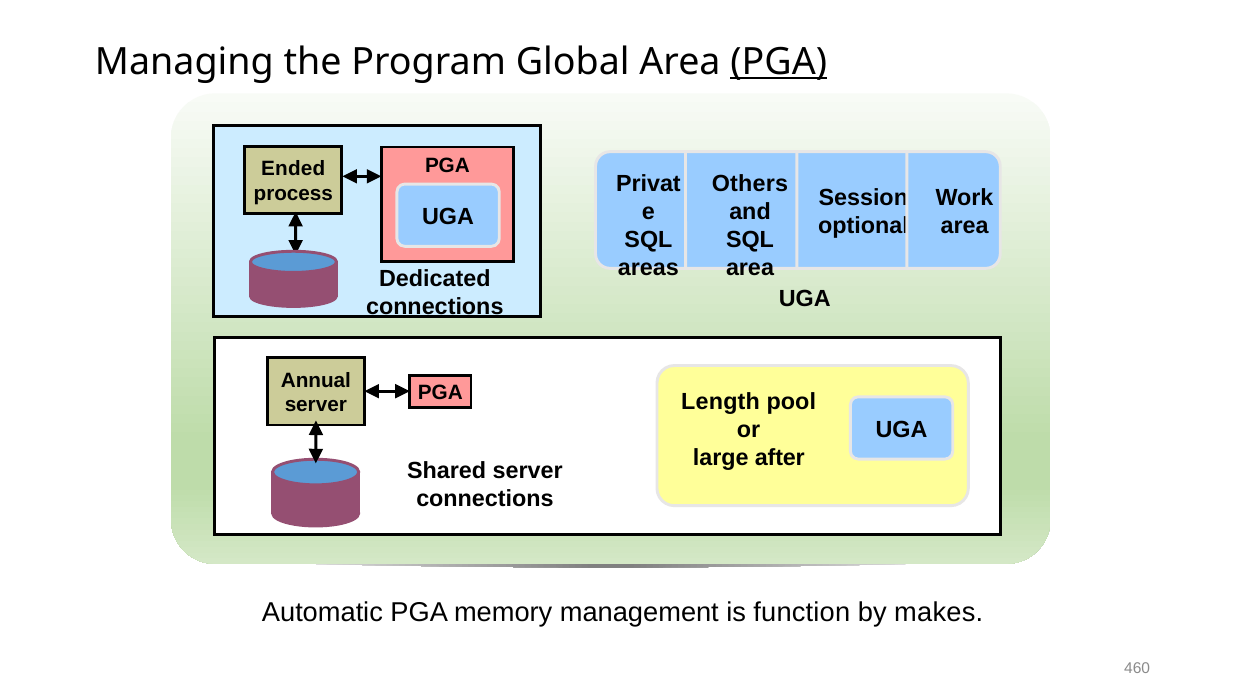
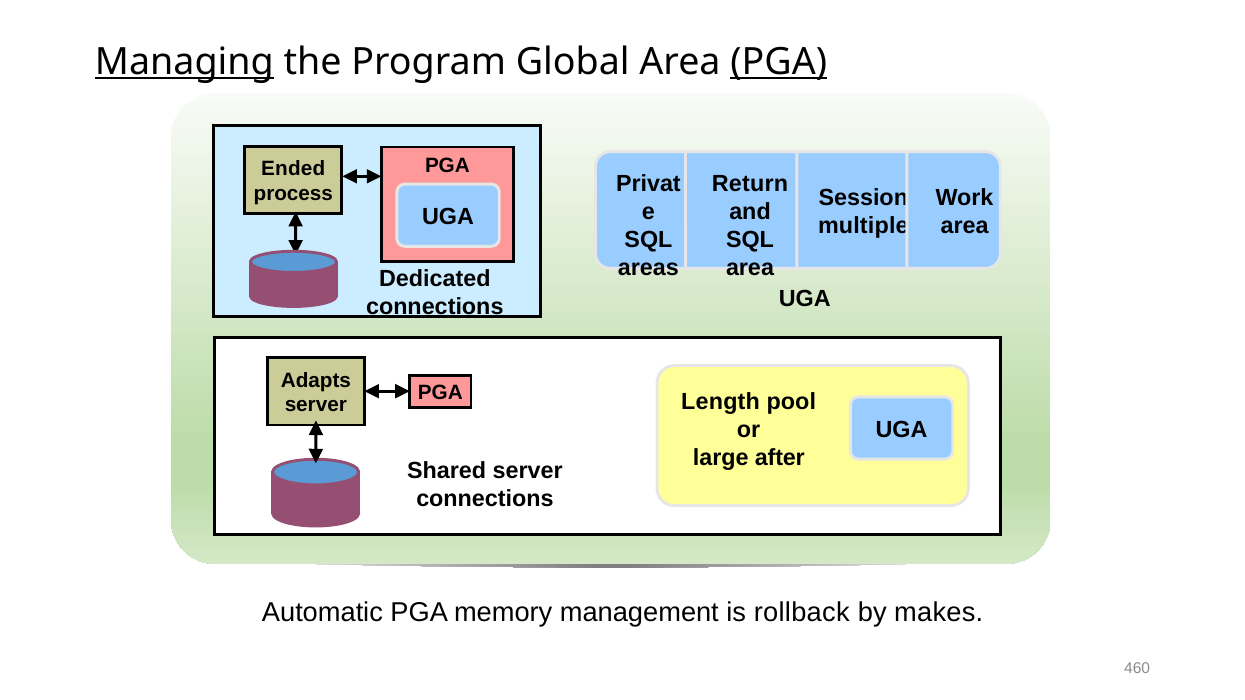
Managing underline: none -> present
Others: Others -> Return
optional: optional -> multiple
Annual: Annual -> Adapts
function: function -> rollback
